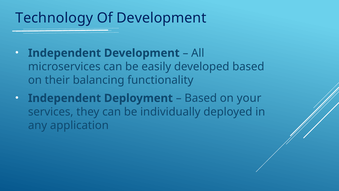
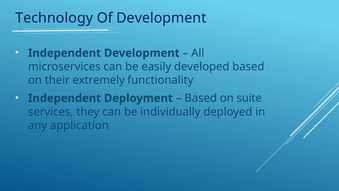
balancing: balancing -> extremely
your: your -> suite
